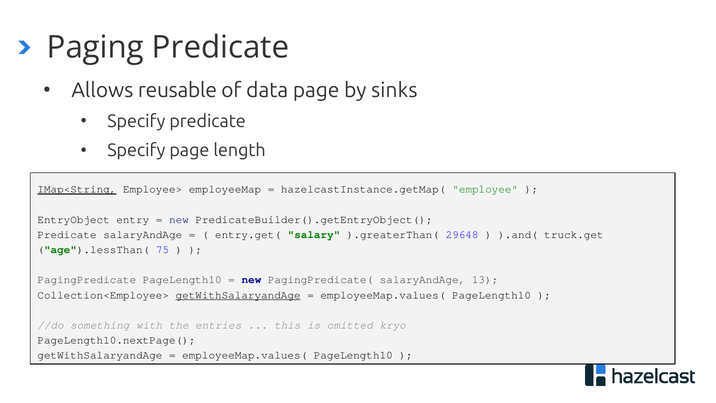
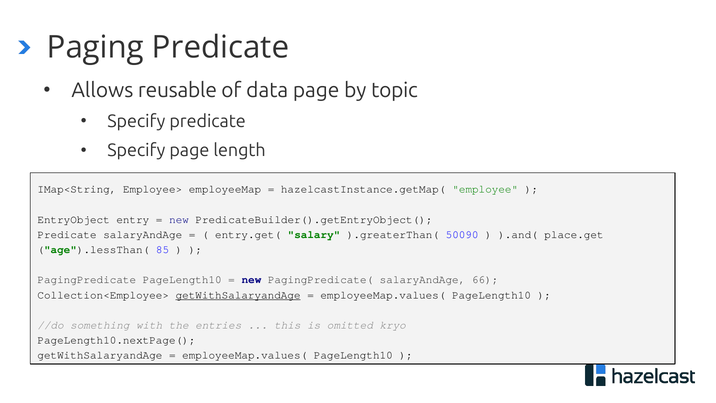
sinks: sinks -> topic
IMap<String underline: present -> none
29648: 29648 -> 50090
truck.get: truck.get -> place.get
75: 75 -> 85
13: 13 -> 66
